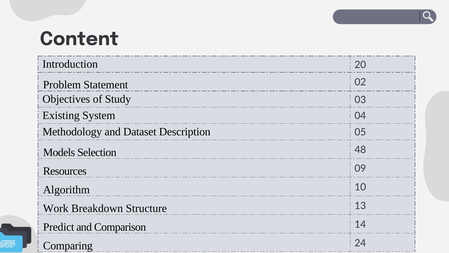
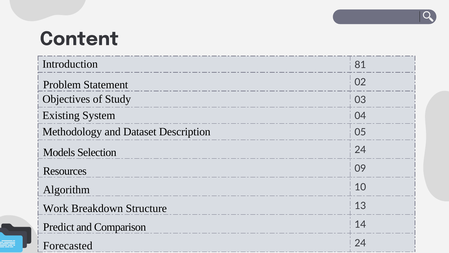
20: 20 -> 81
Selection 48: 48 -> 24
Comparing: Comparing -> Forecasted
